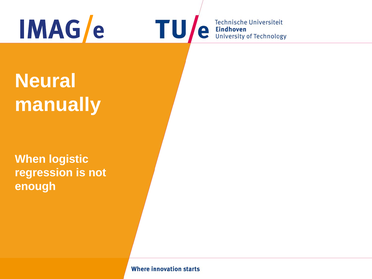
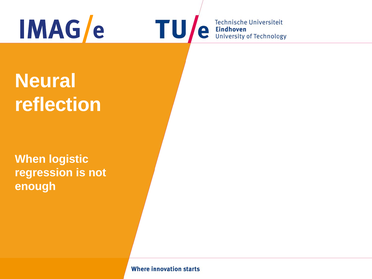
manually: manually -> reflection
